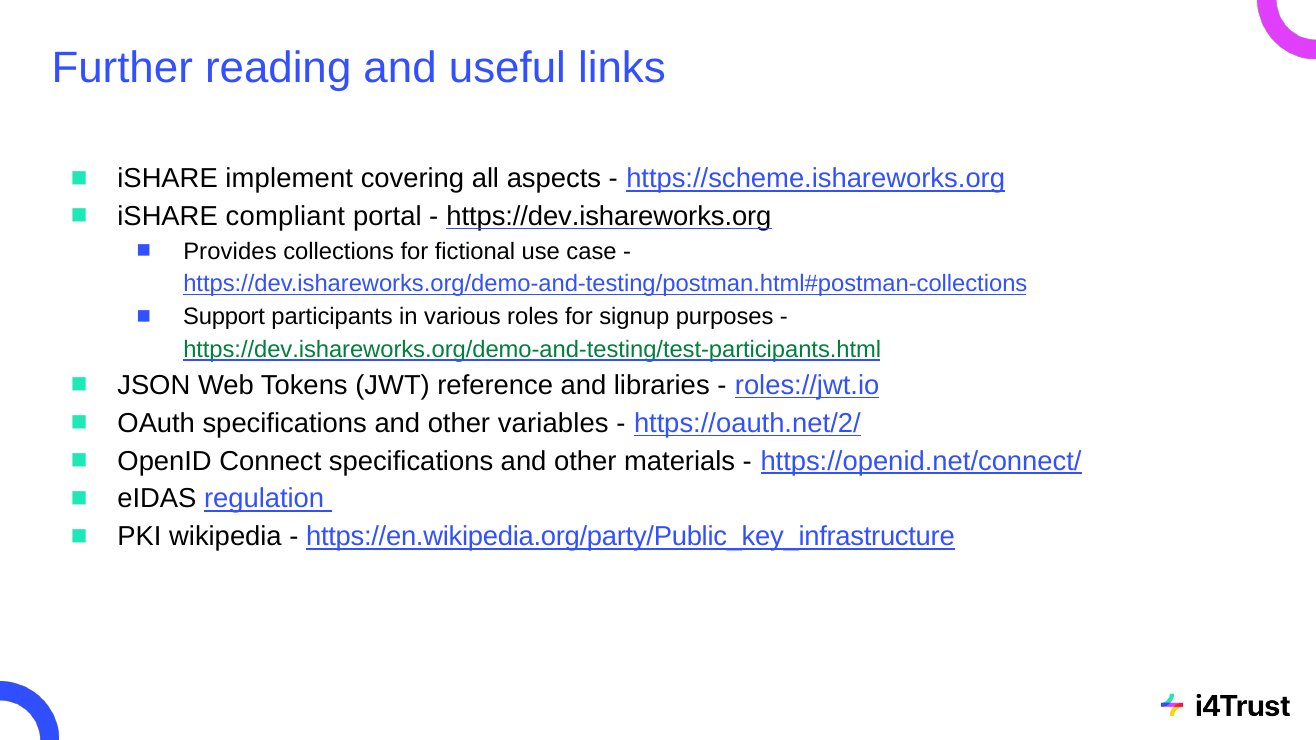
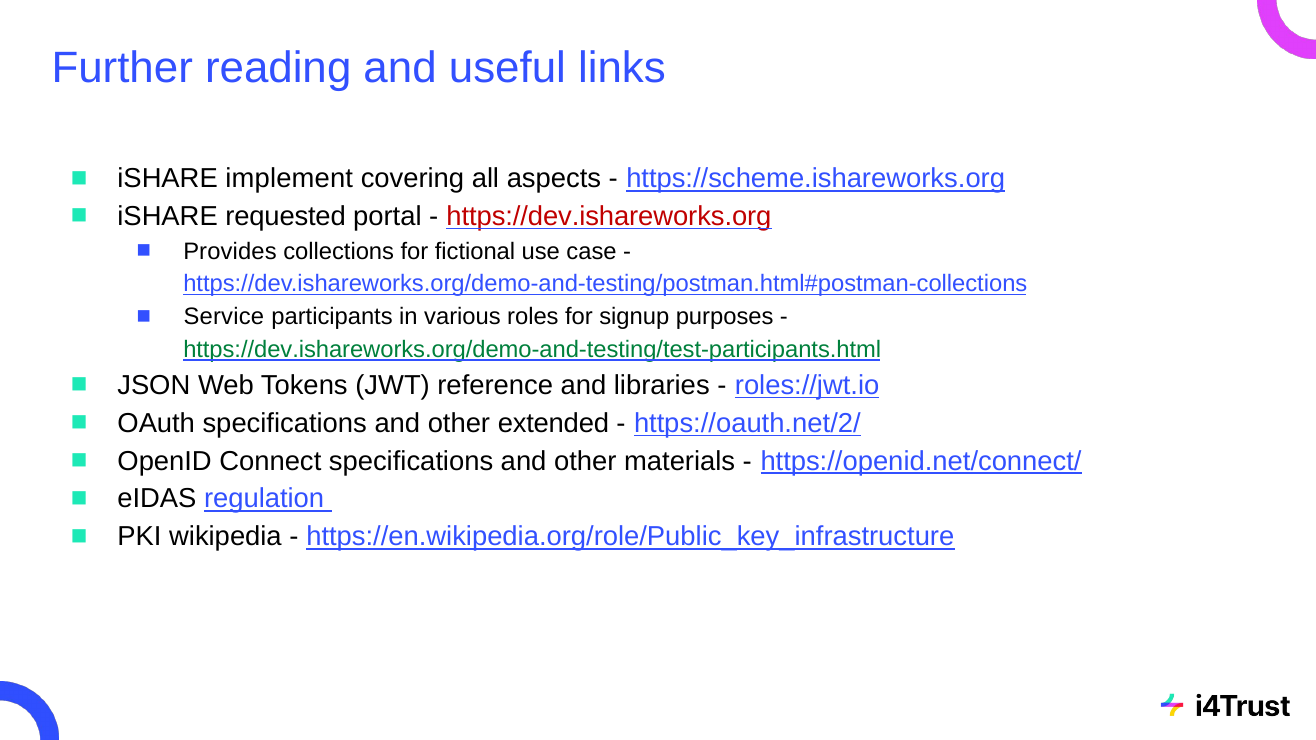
compliant: compliant -> requested
https://dev.ishareworks.org colour: black -> red
Support: Support -> Service
variables: variables -> extended
https://en.wikipedia.org/party/Public_key_infrastructure: https://en.wikipedia.org/party/Public_key_infrastructure -> https://en.wikipedia.org/role/Public_key_infrastructure
